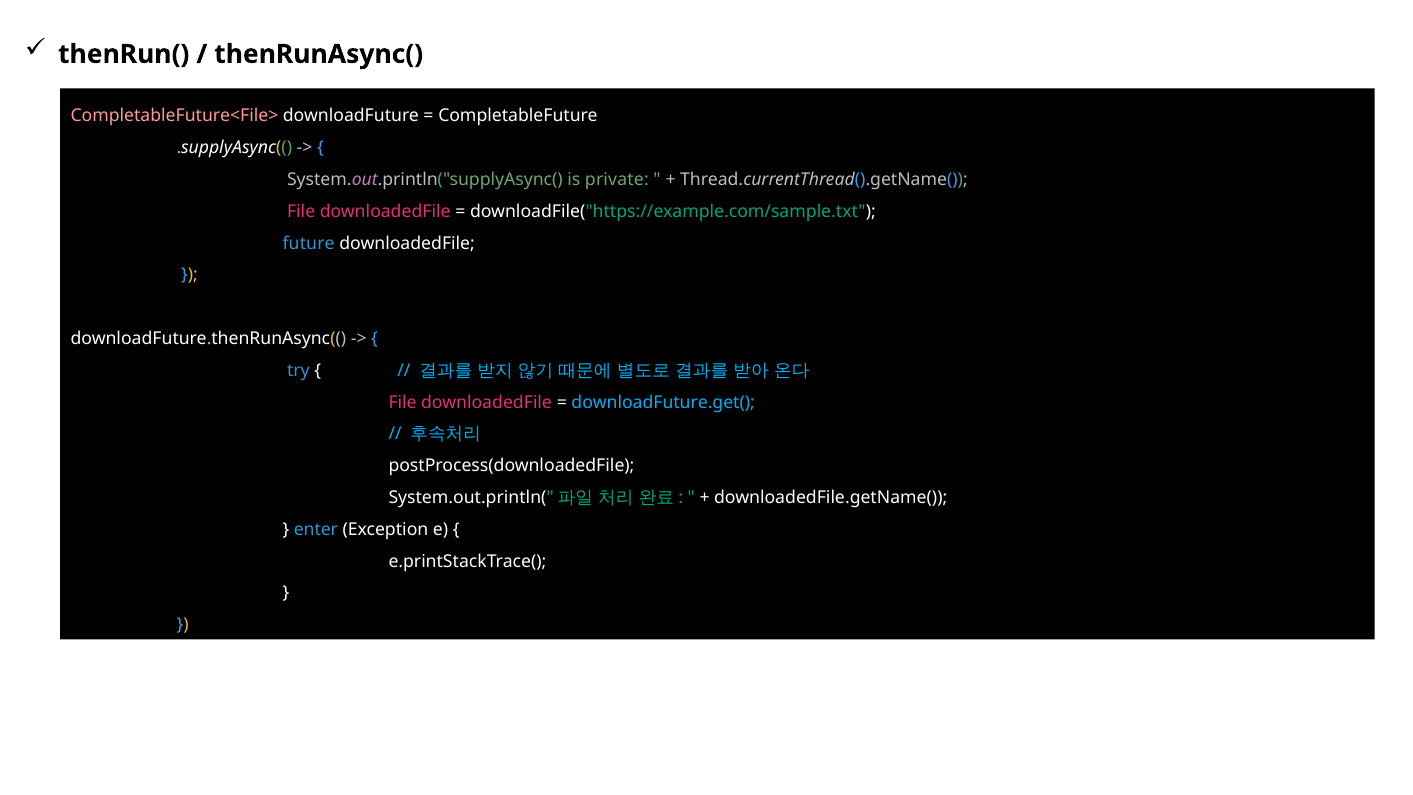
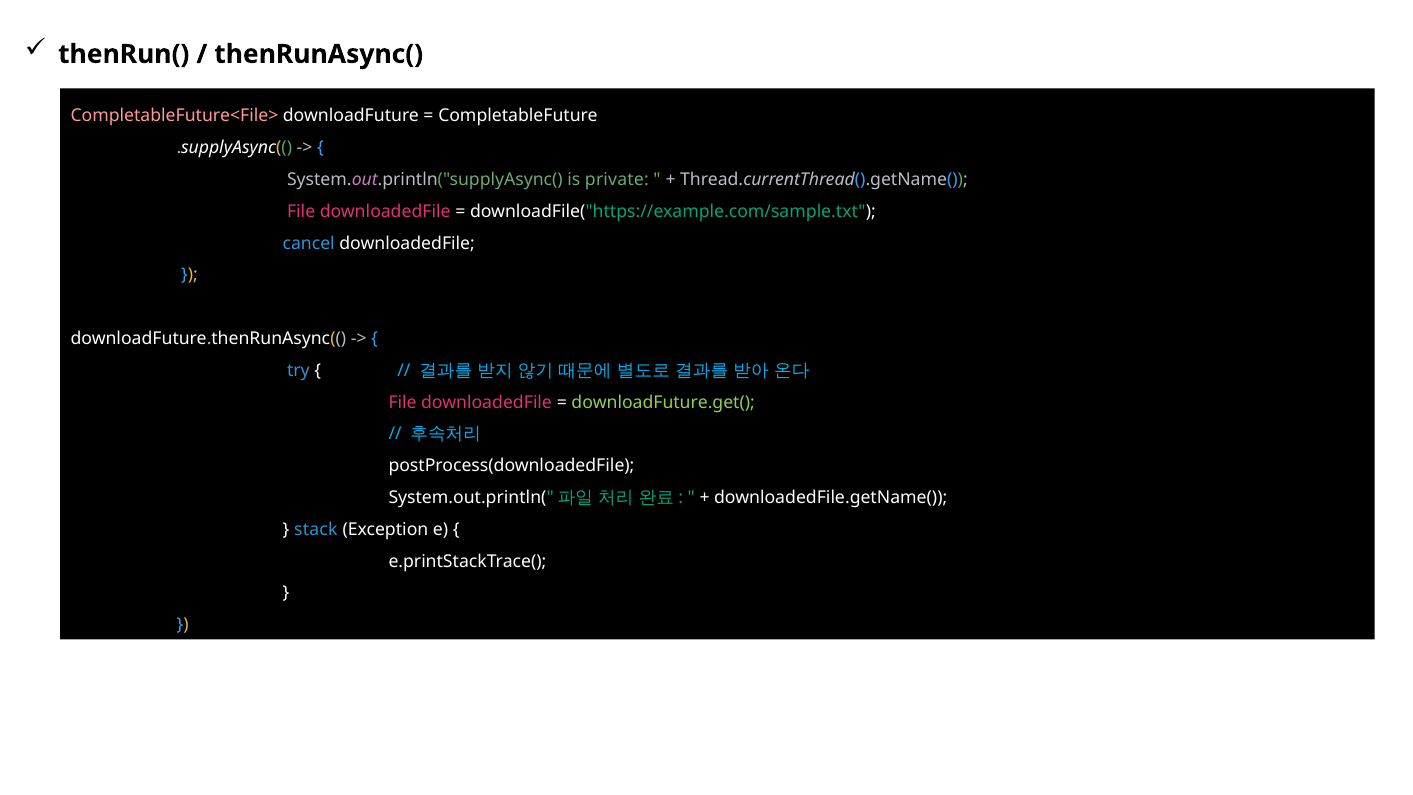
future: future -> cancel
downloadFuture.get( colour: light blue -> light green
enter: enter -> stack
